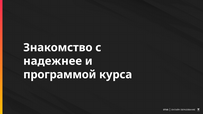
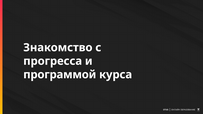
надежнее: надежнее -> прогресса
